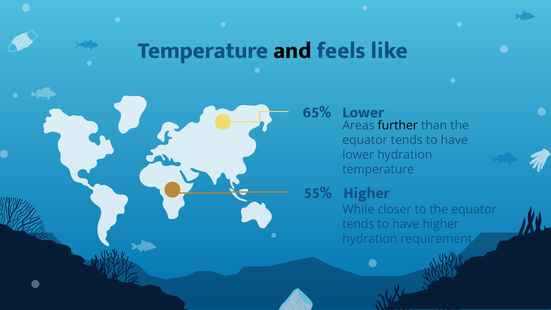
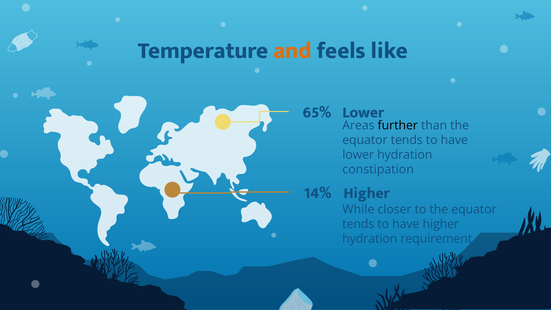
and at (293, 51) colour: black -> orange
temperature at (378, 169): temperature -> constipation
55%: 55% -> 14%
